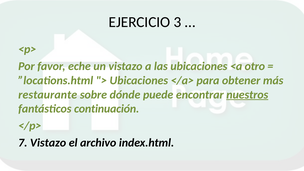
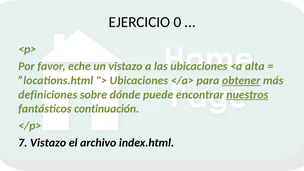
3: 3 -> 0
otro: otro -> alta
obtener underline: none -> present
restaurante: restaurante -> definiciones
